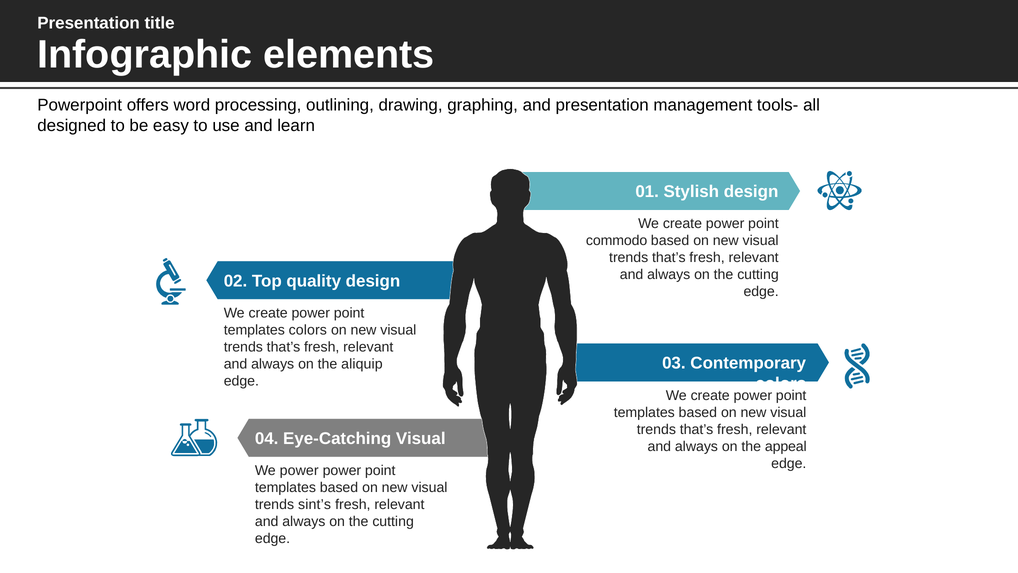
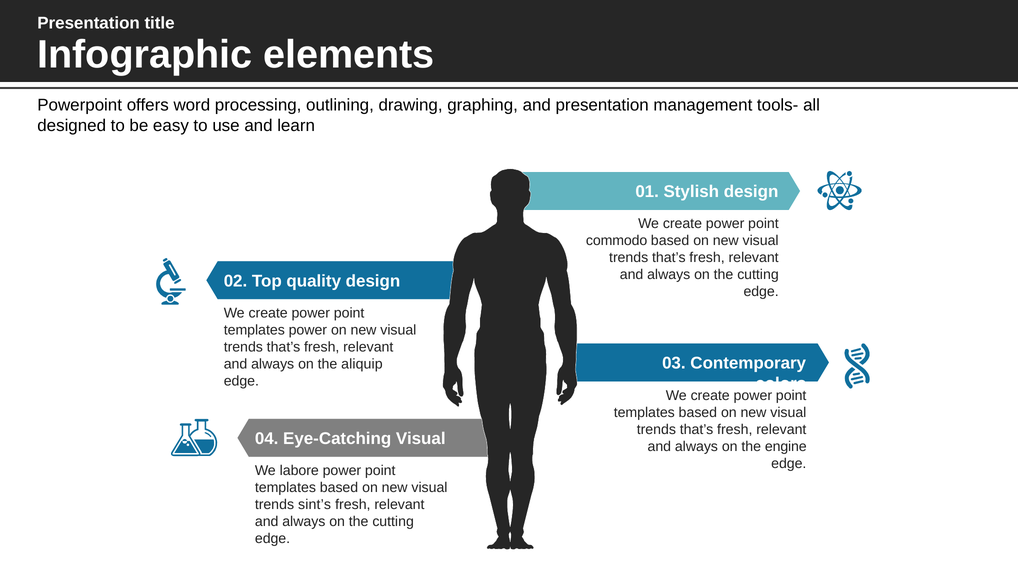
templates colors: colors -> power
appeal: appeal -> engine
We power: power -> labore
